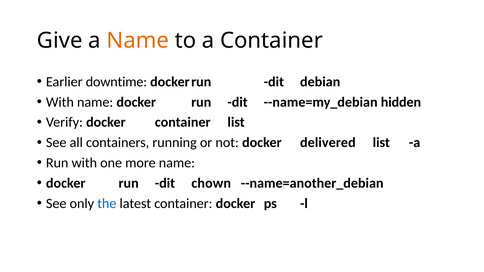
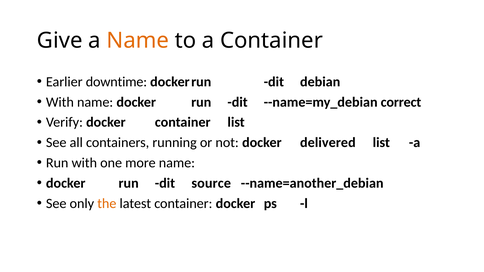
hidden: hidden -> correct
chown: chown -> source
the colour: blue -> orange
